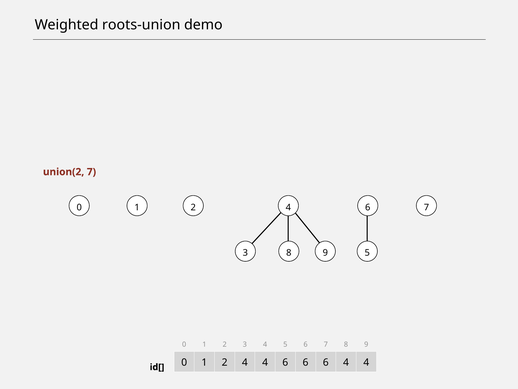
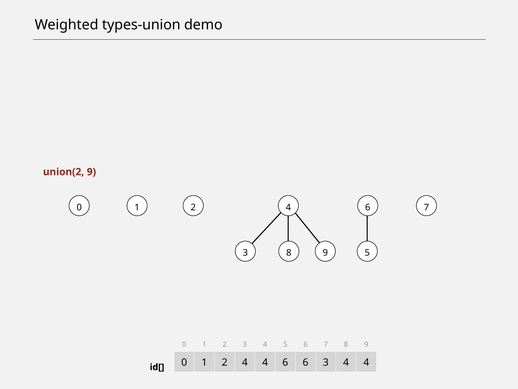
roots-union: roots-union -> types-union
union(2 7: 7 -> 9
6 at (326, 362): 6 -> 3
